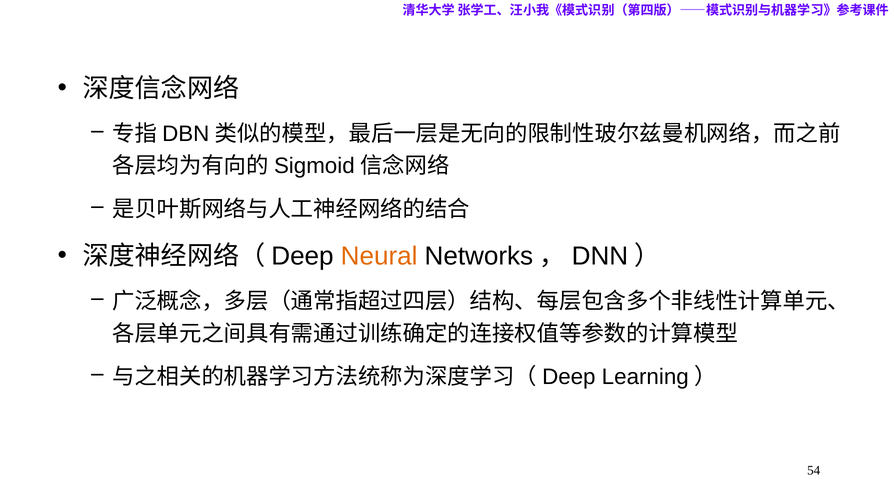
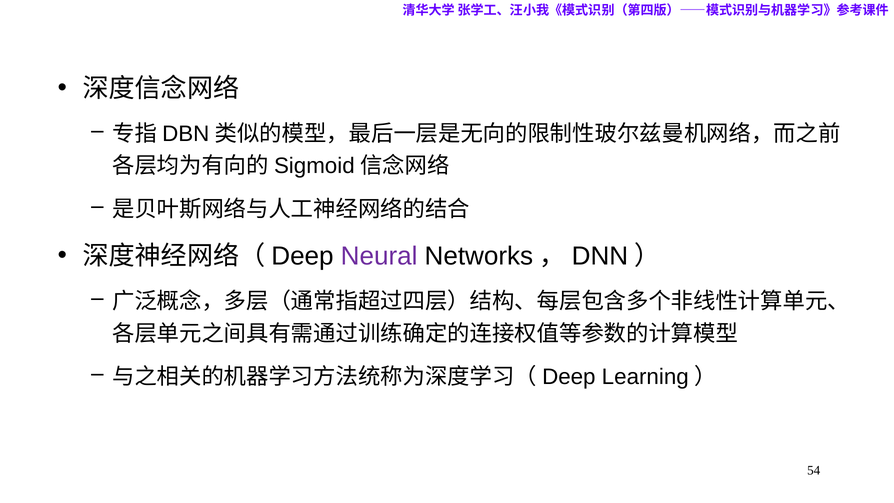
Neural colour: orange -> purple
